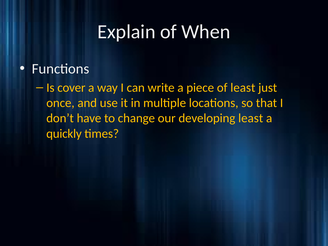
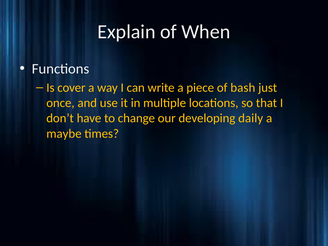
of least: least -> bash
developing least: least -> daily
quickly: quickly -> maybe
